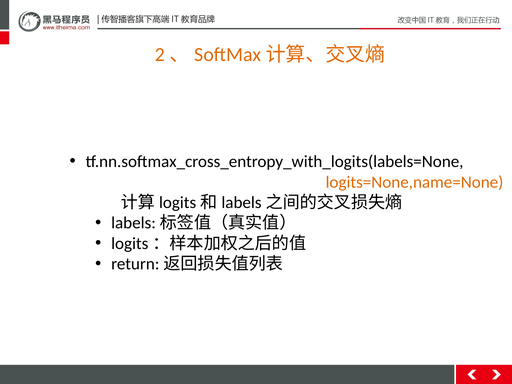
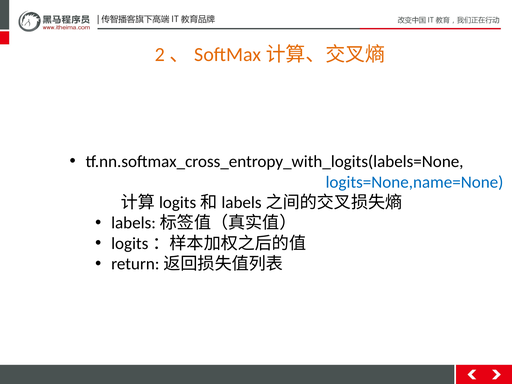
logits=None,name=None colour: orange -> blue
